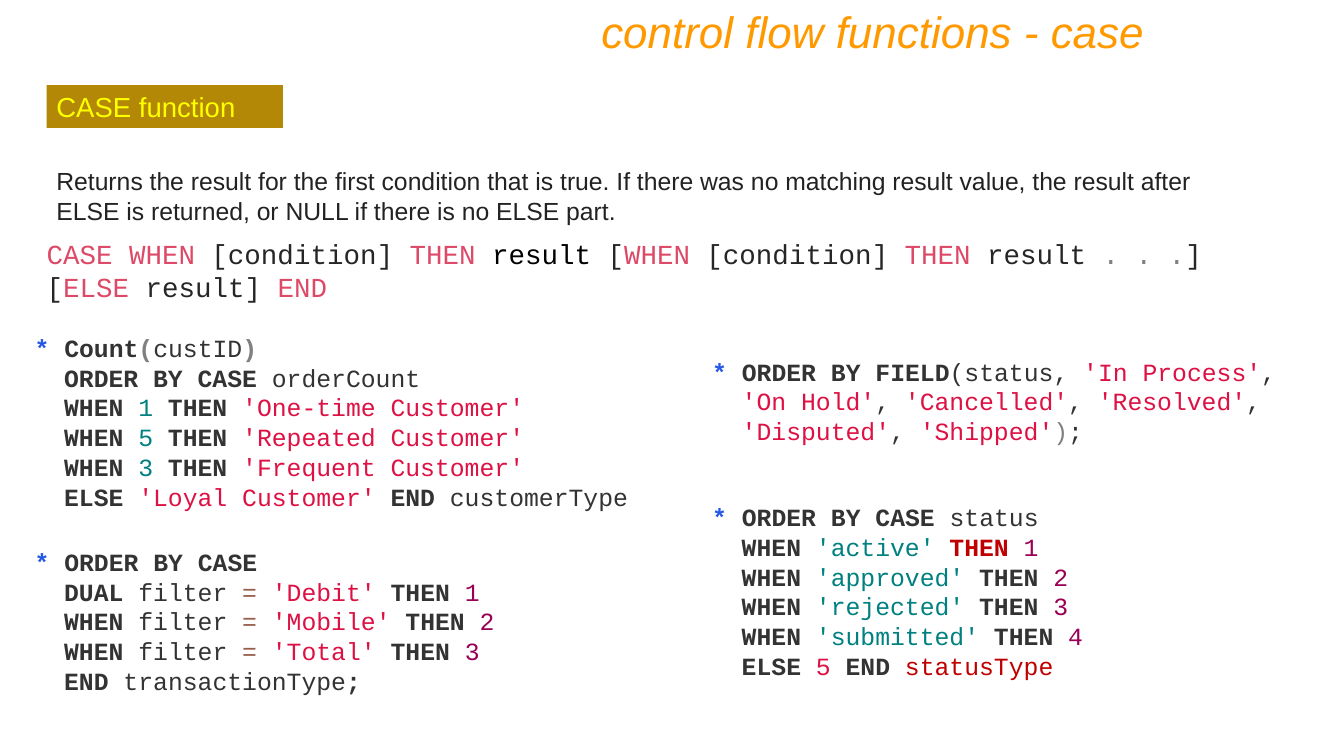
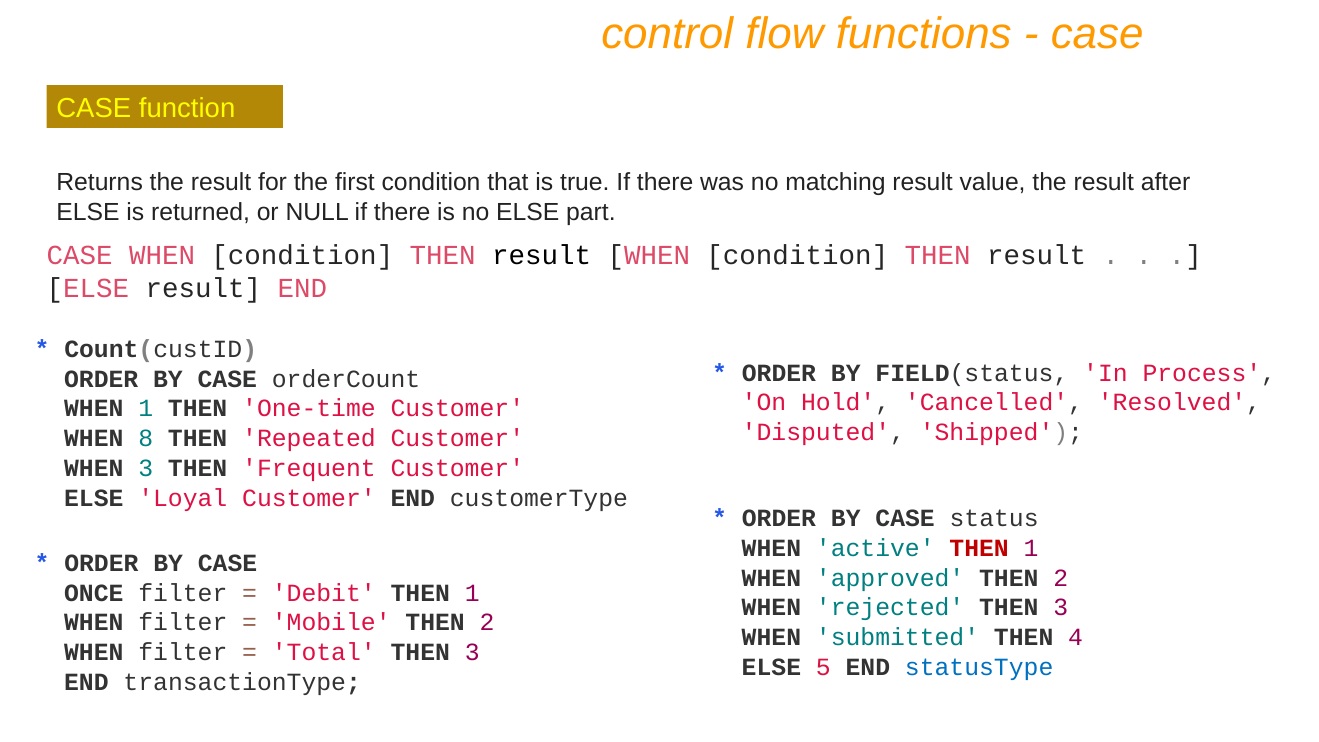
WHEN 5: 5 -> 8
DUAL: DUAL -> ONCE
statusType colour: red -> blue
